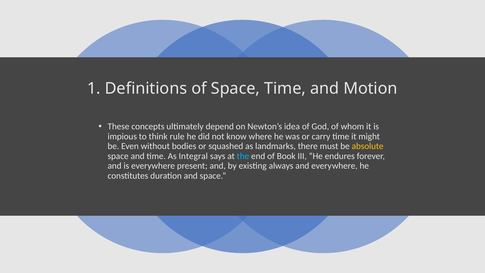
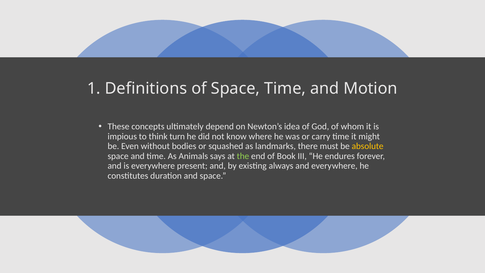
rule: rule -> turn
Integral: Integral -> Animals
the colour: light blue -> light green
